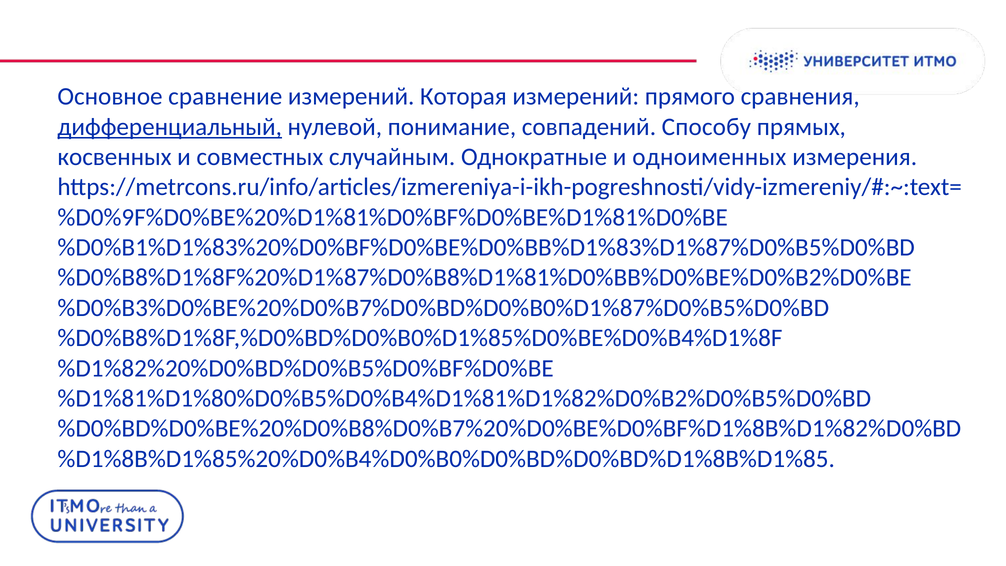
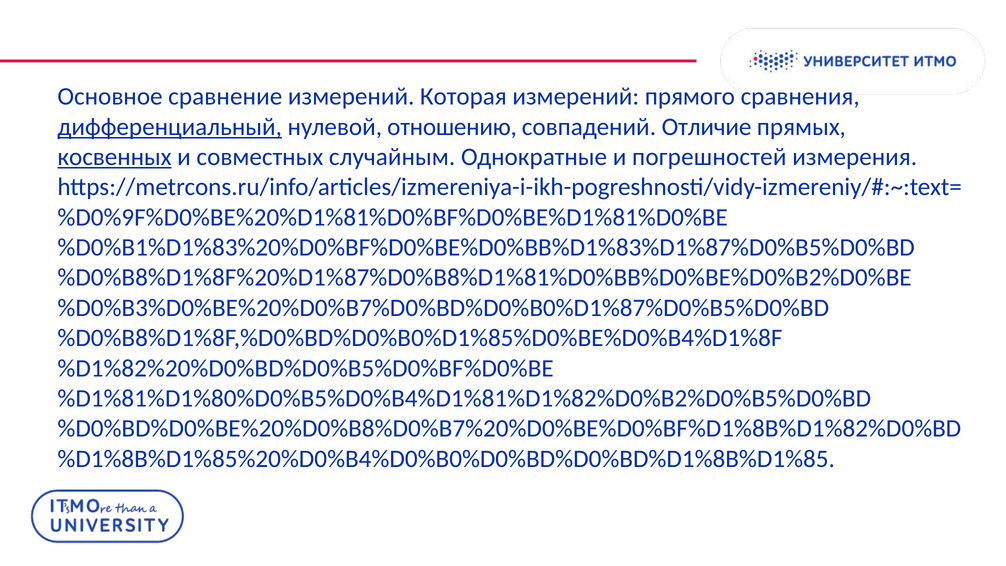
понимание: понимание -> отношению
Способу: Способу -> Отличие
косвенных underline: none -> present
одноименных: одноименных -> погрешностей
